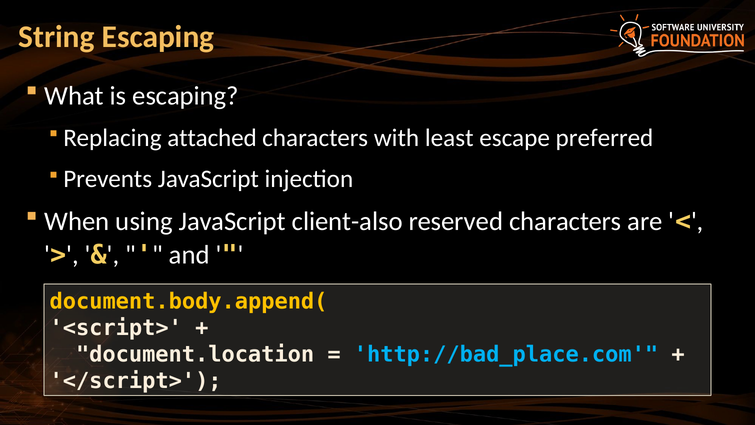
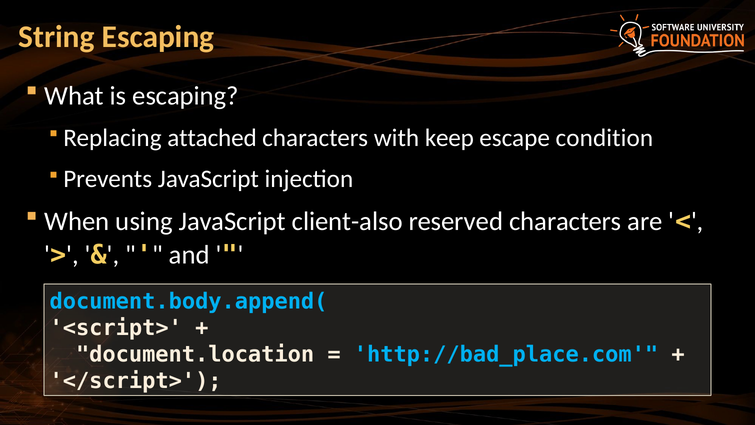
least: least -> keep
preferred: preferred -> condition
document.body.append( colour: yellow -> light blue
